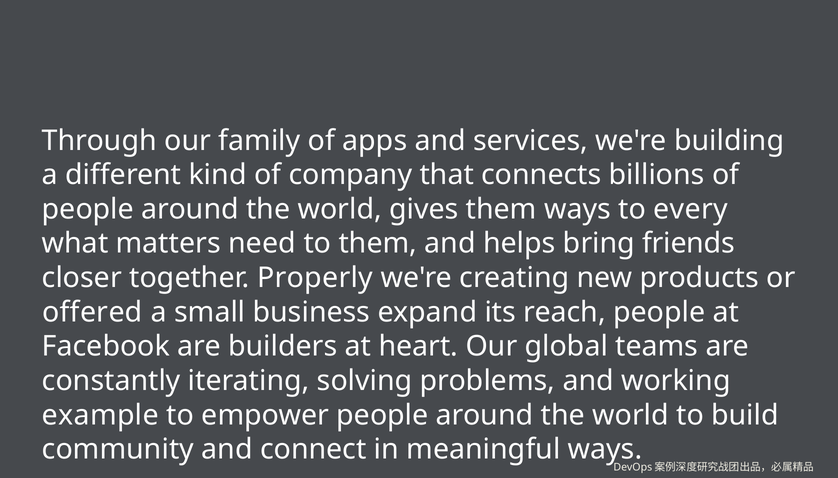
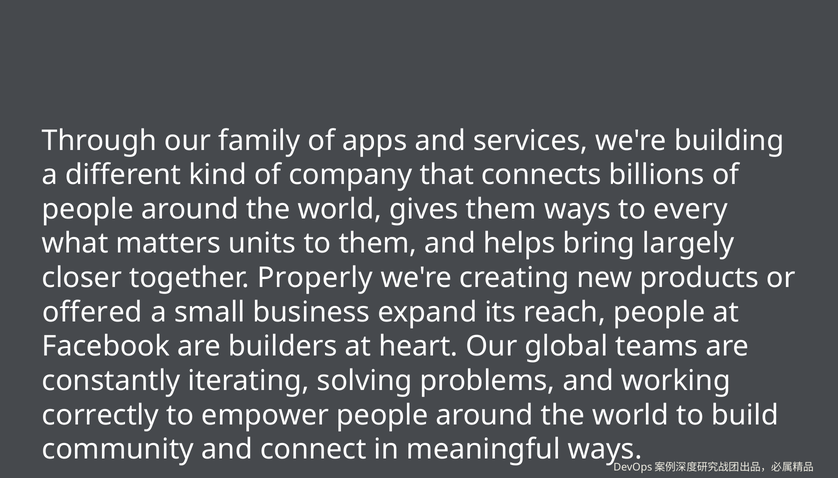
need: need -> units
friends: friends -> largely
example: example -> correctly
